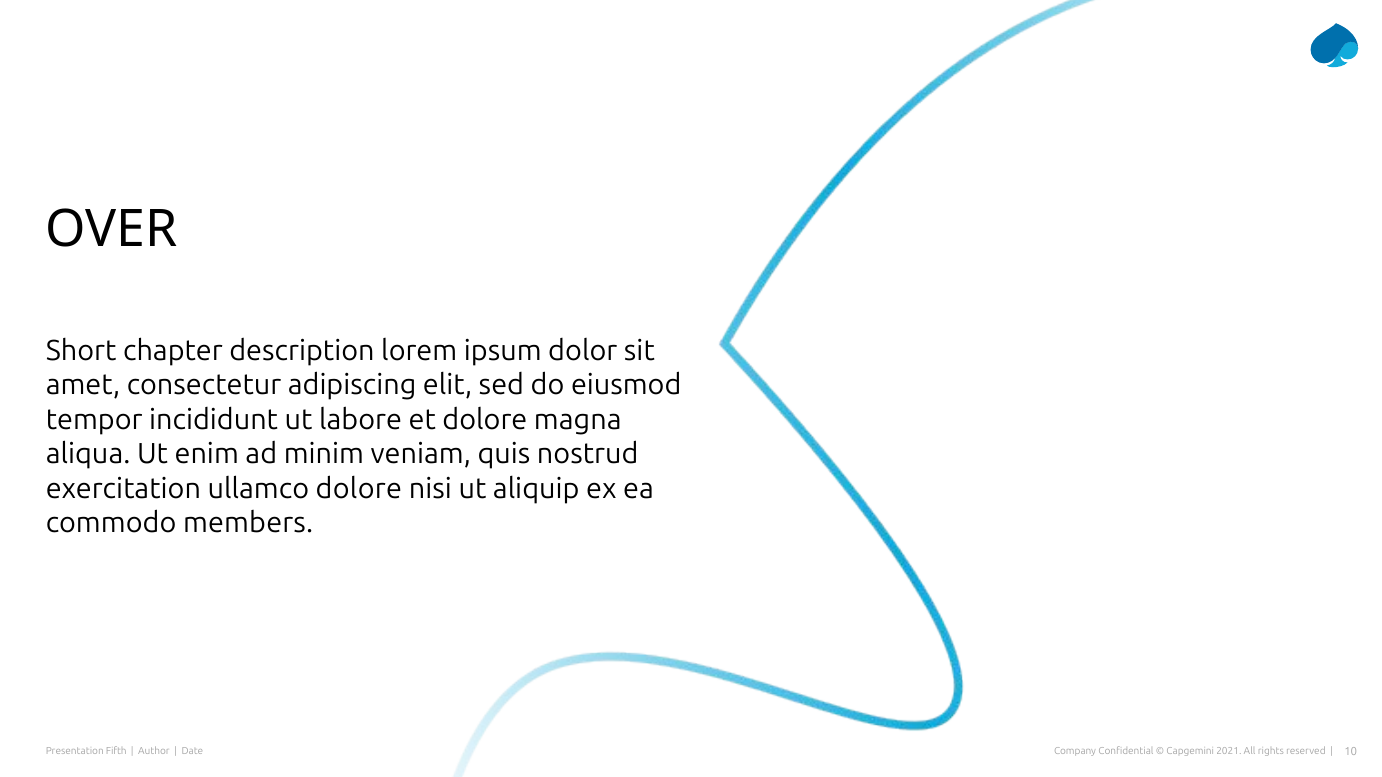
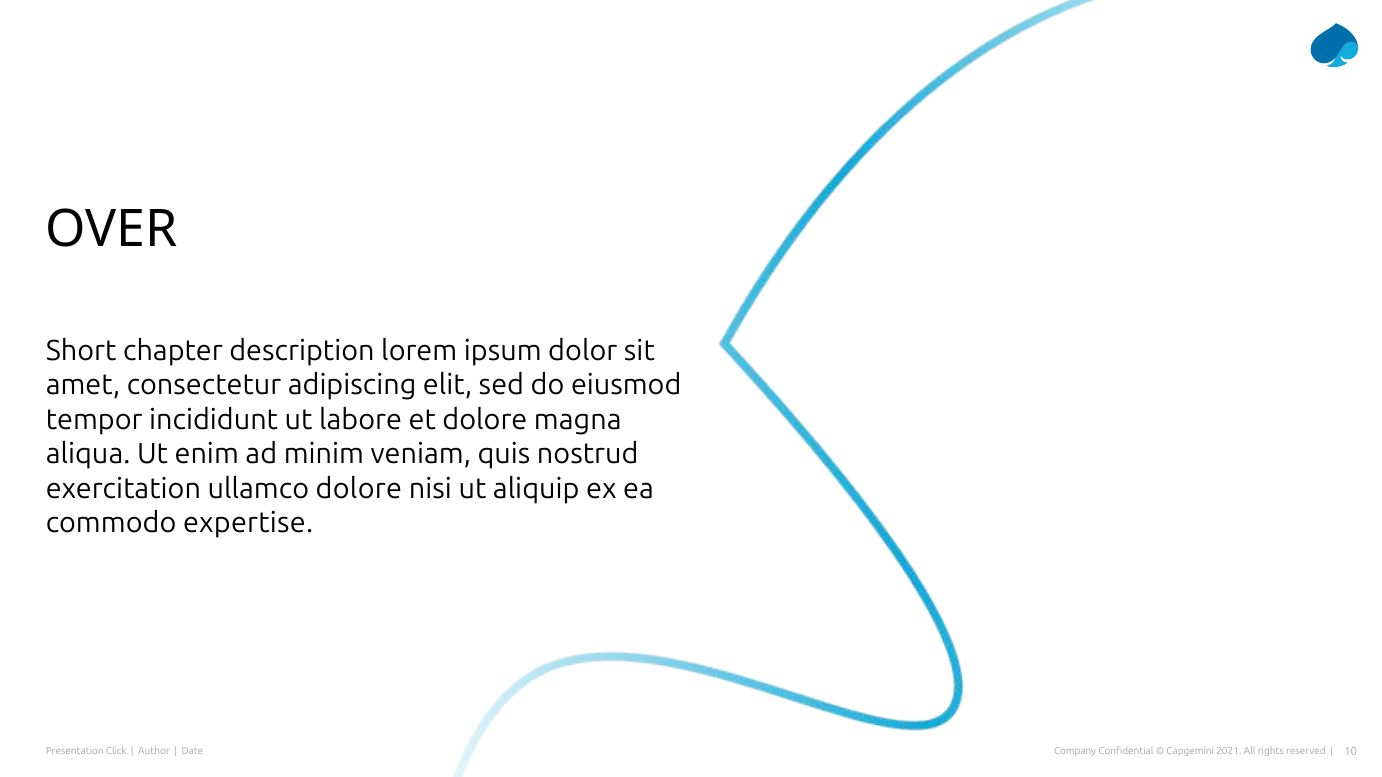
members: members -> expertise
Fifth: Fifth -> Click
